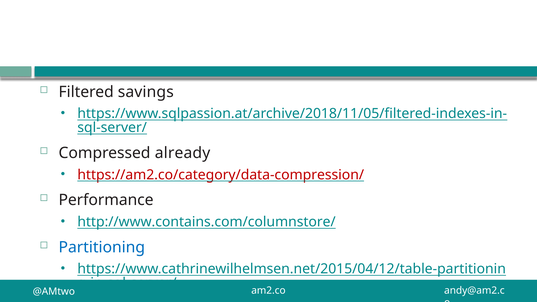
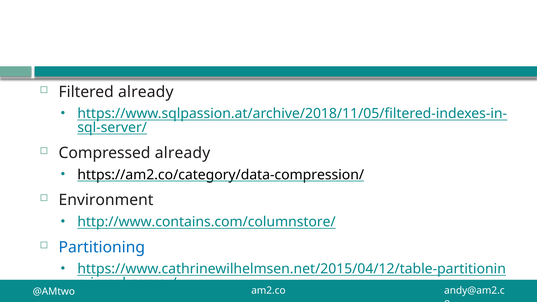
Filtered savings: savings -> already
https://am2.co/category/data-compression/ colour: red -> black
Performance: Performance -> Environment
